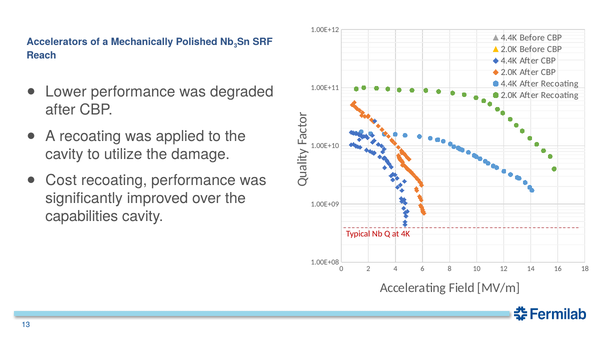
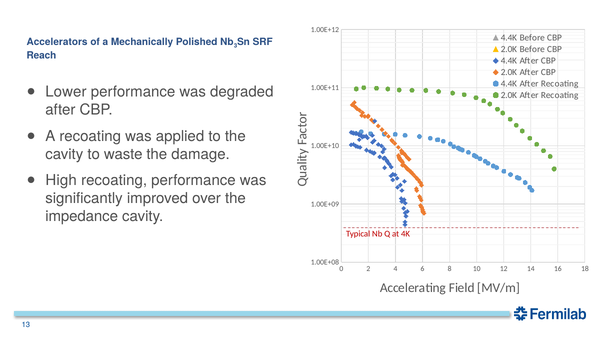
utilize: utilize -> waste
Cost: Cost -> High
capabilities: capabilities -> impedance
